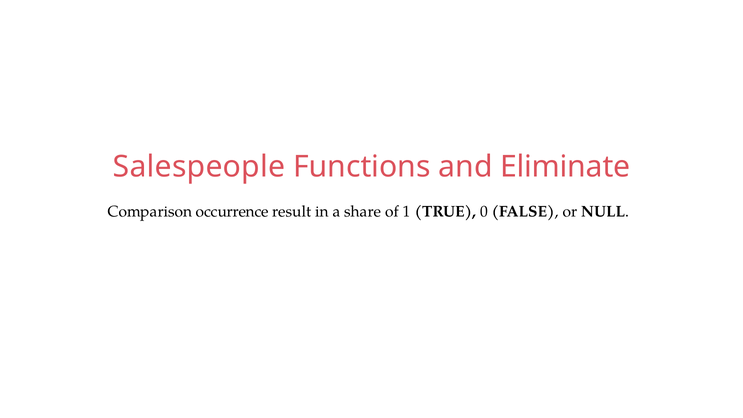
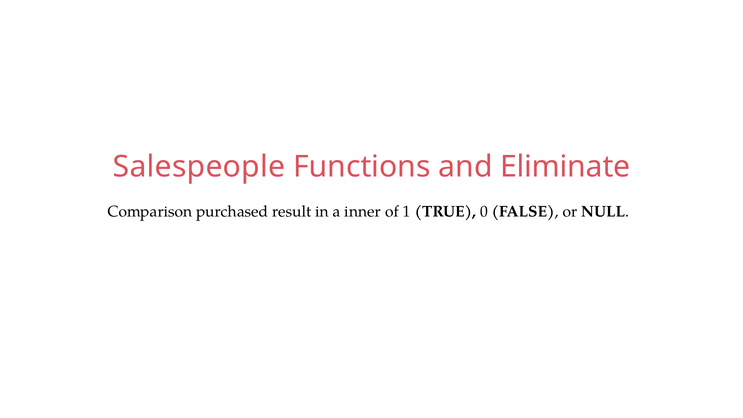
occurrence: occurrence -> purchased
share: share -> inner
